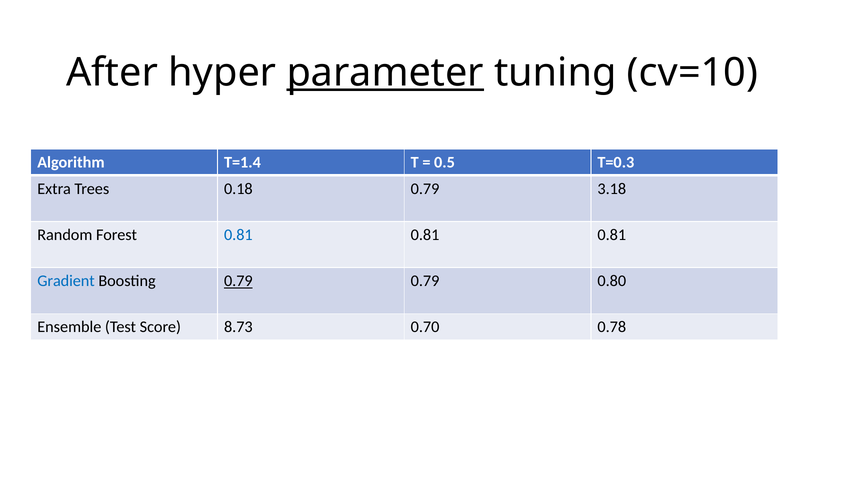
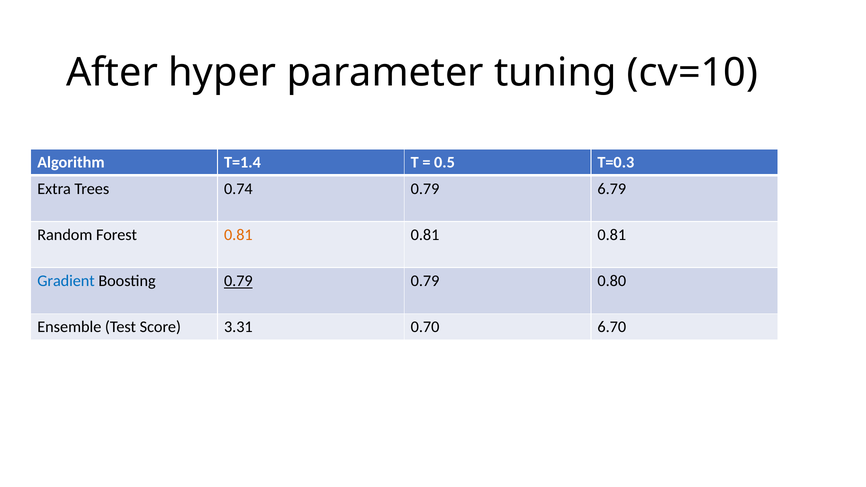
parameter underline: present -> none
0.18: 0.18 -> 0.74
3.18: 3.18 -> 6.79
0.81 at (238, 235) colour: blue -> orange
8.73: 8.73 -> 3.31
0.78: 0.78 -> 6.70
